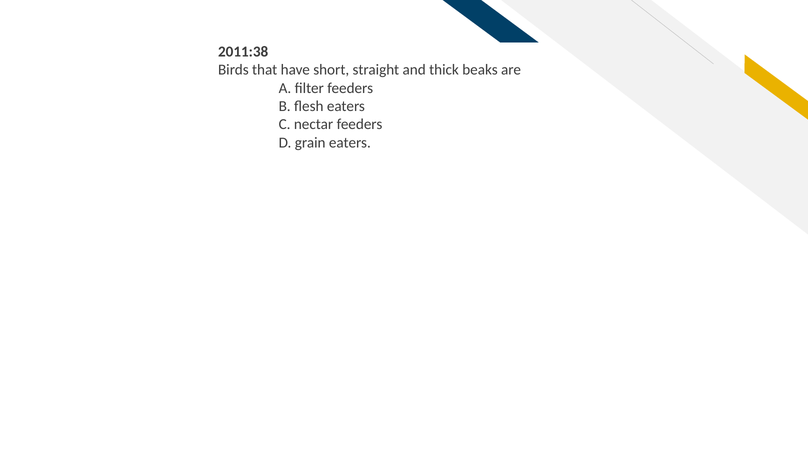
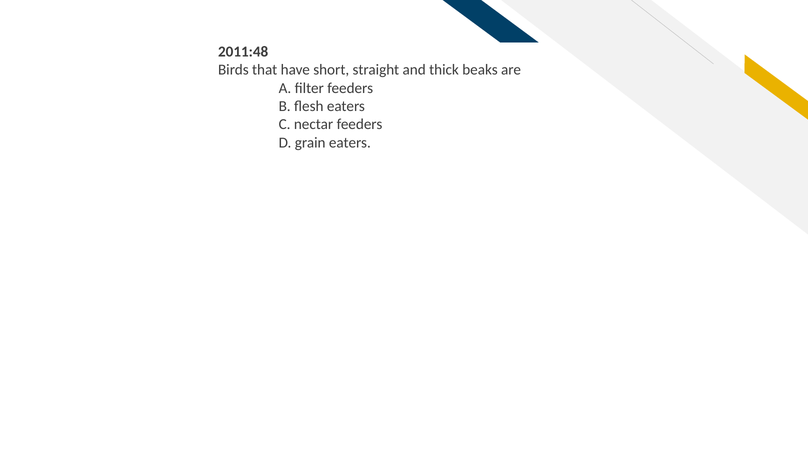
2011:38: 2011:38 -> 2011:48
